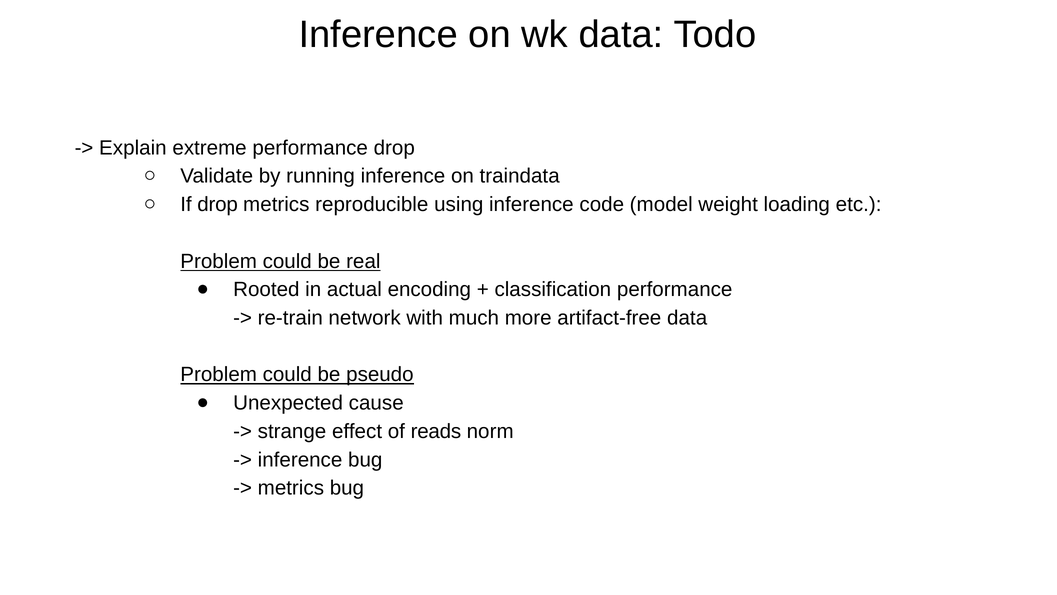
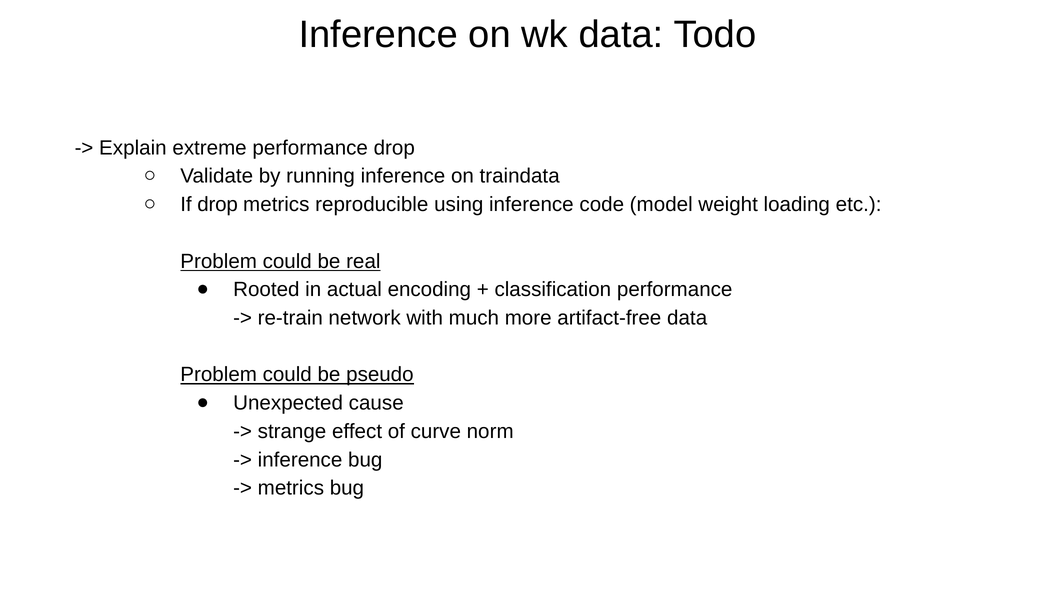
reads: reads -> curve
